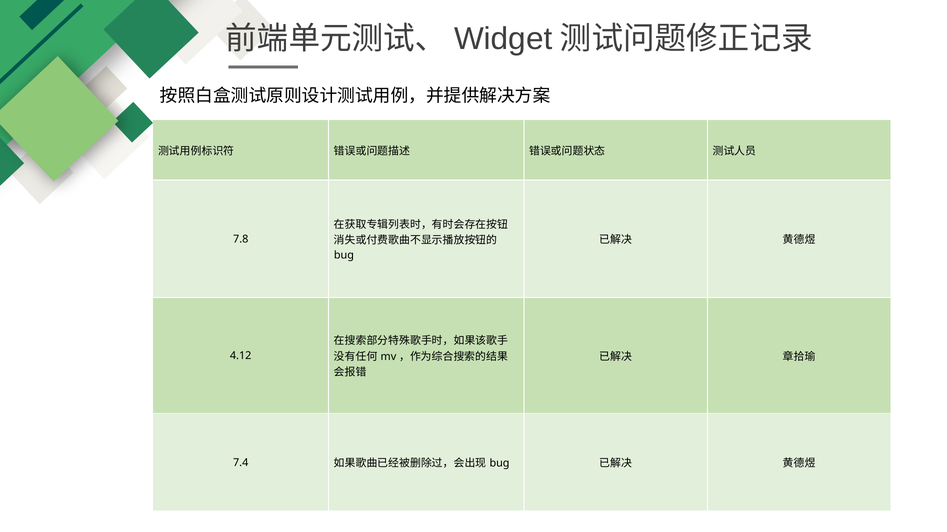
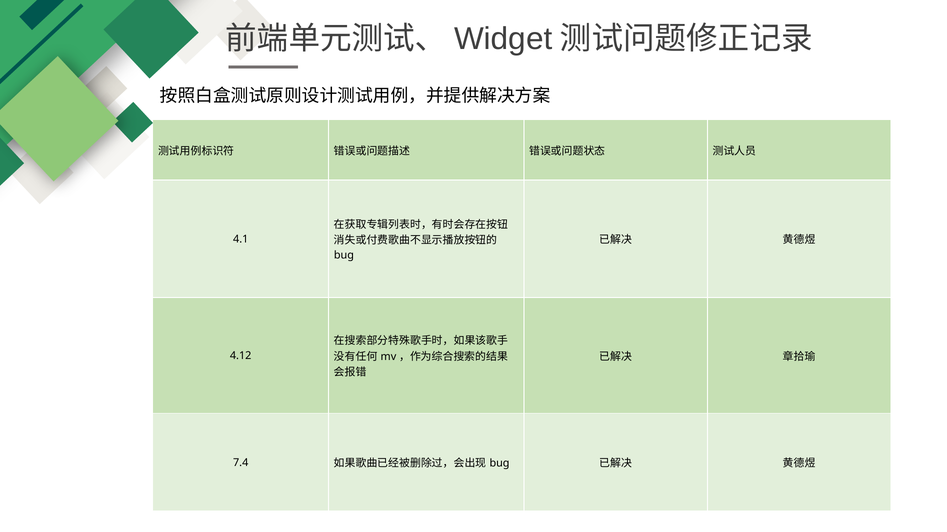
7.8: 7.8 -> 4.1
